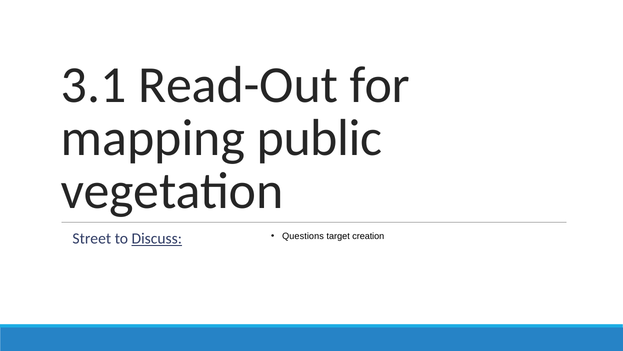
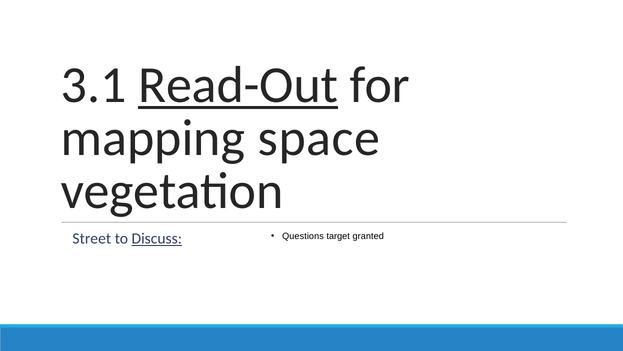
Read-Out underline: none -> present
public: public -> space
creation: creation -> granted
